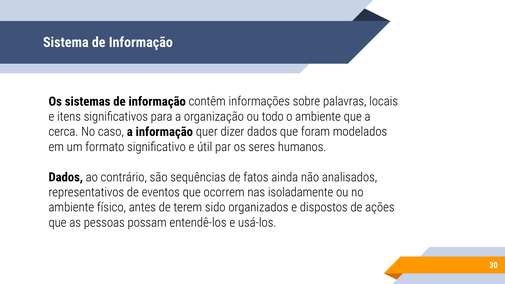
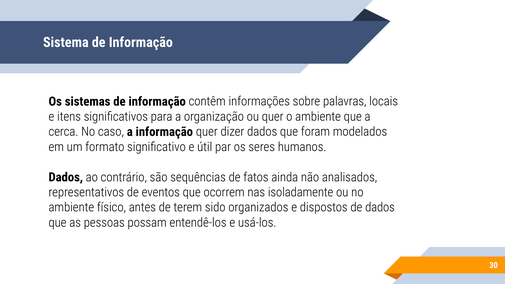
ou todo: todo -> quer
de ações: ações -> dados
